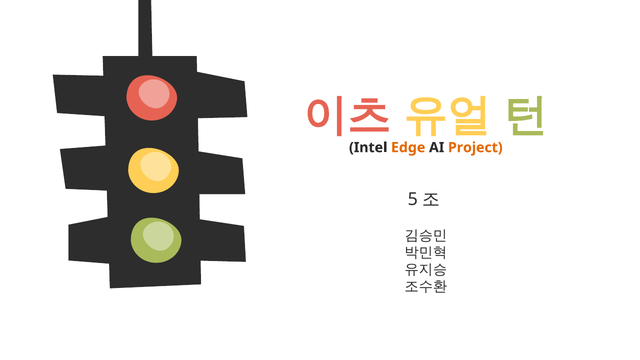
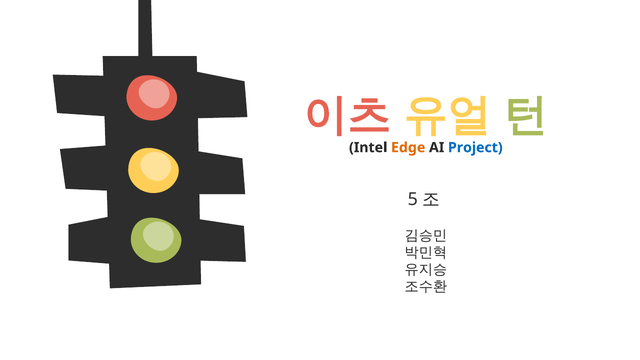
Project colour: orange -> blue
